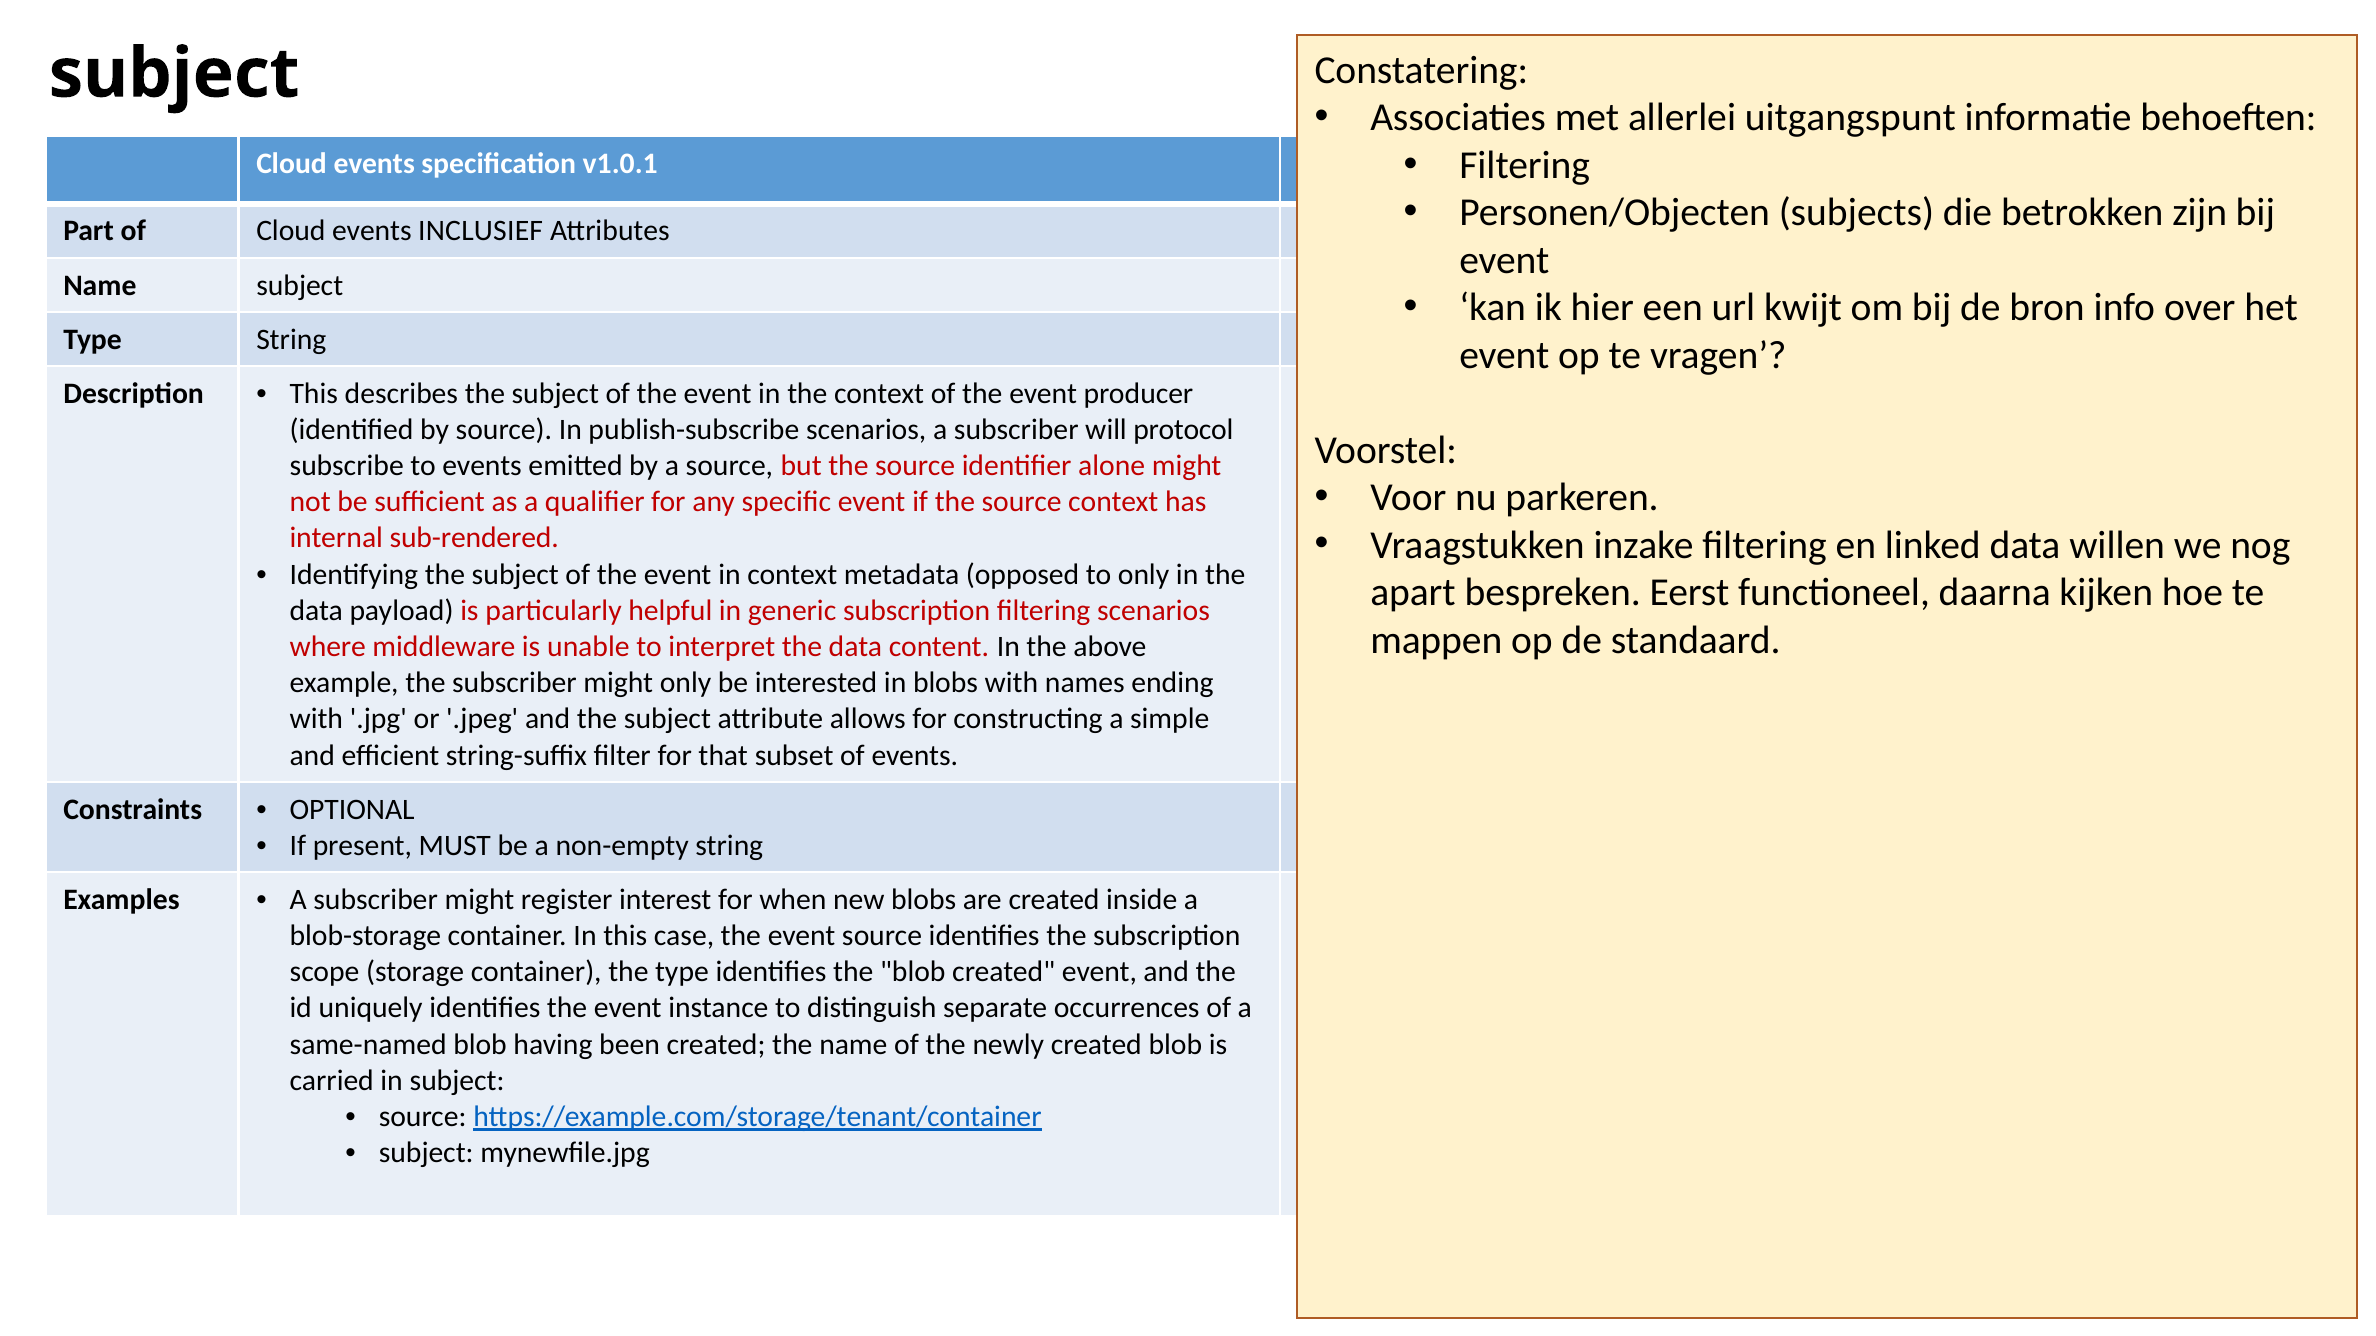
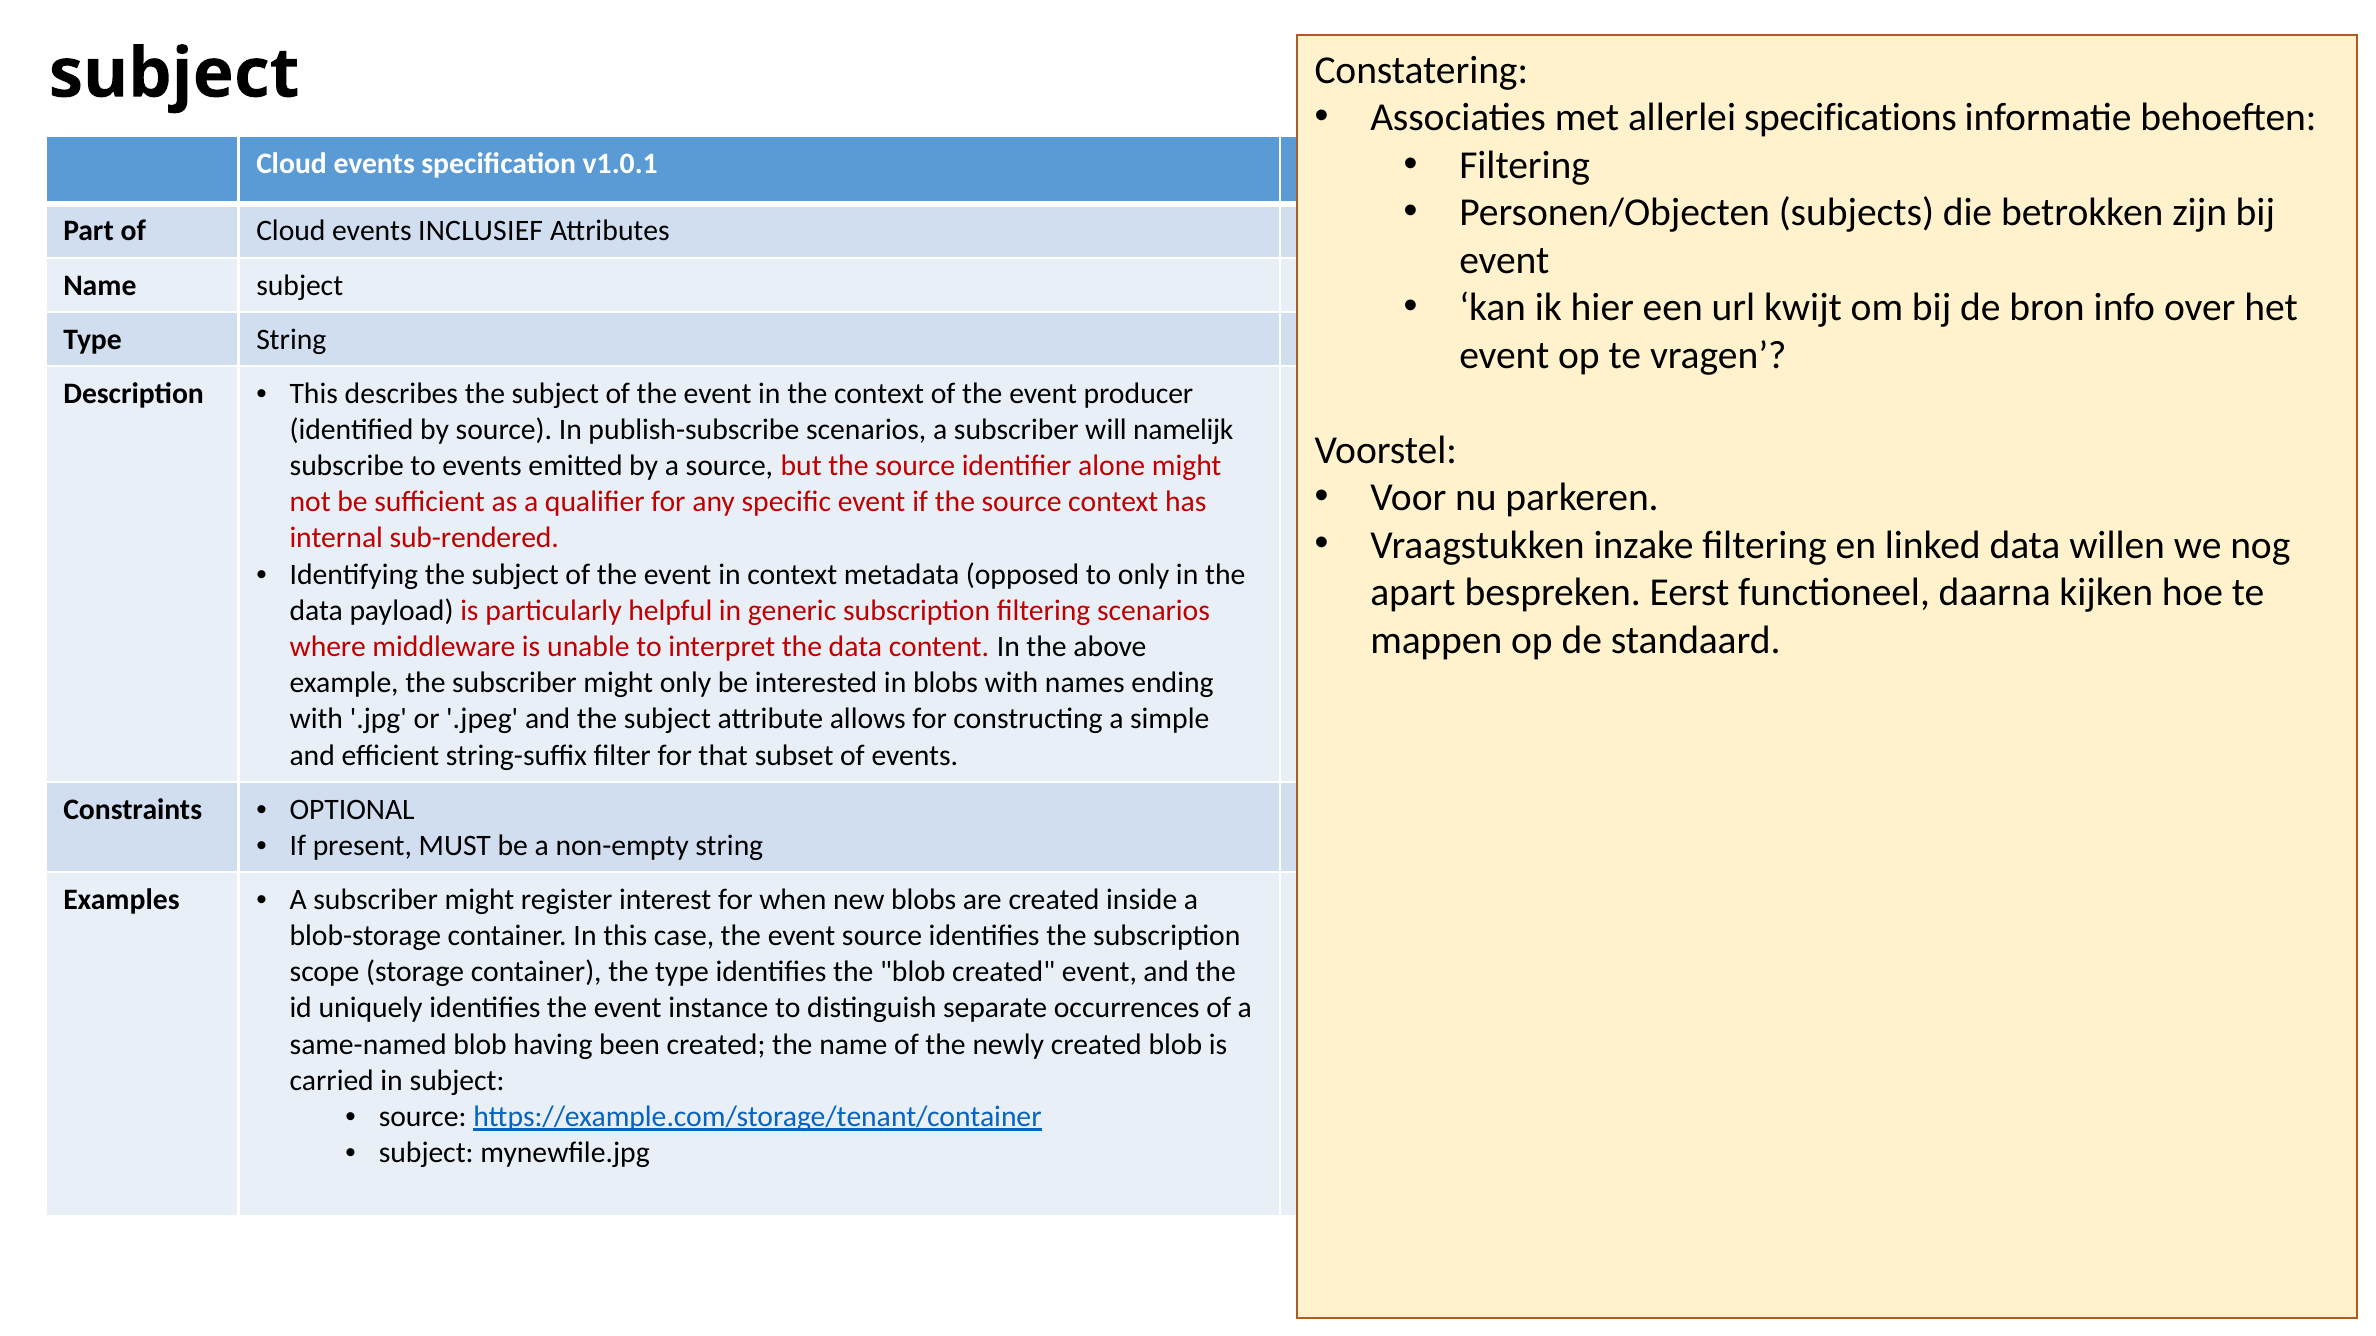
uitgangspunt: uitgangspunt -> specifications
protocol: protocol -> namelijk
